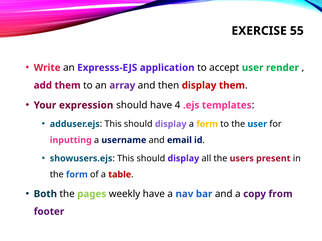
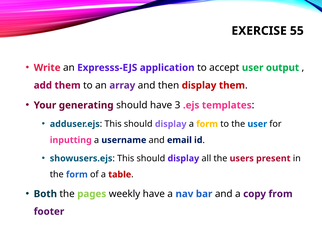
render: render -> output
expression: expression -> generating
4: 4 -> 3
